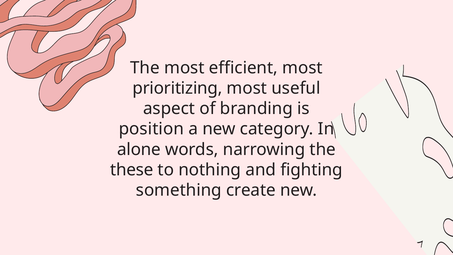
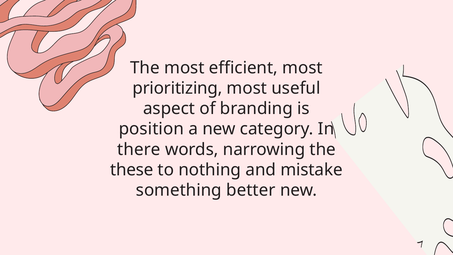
alone: alone -> there
fighting: fighting -> mistake
create: create -> better
